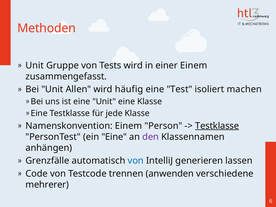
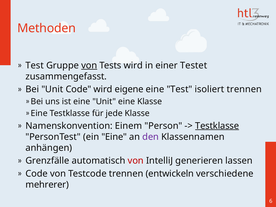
Unit at (35, 65): Unit -> Test
von at (89, 65) underline: none -> present
einer Einem: Einem -> Testet
Unit Allen: Allen -> Code
häufig: häufig -> eigene
isoliert machen: machen -> trennen
von at (136, 161) colour: blue -> red
anwenden: anwenden -> entwickeln
